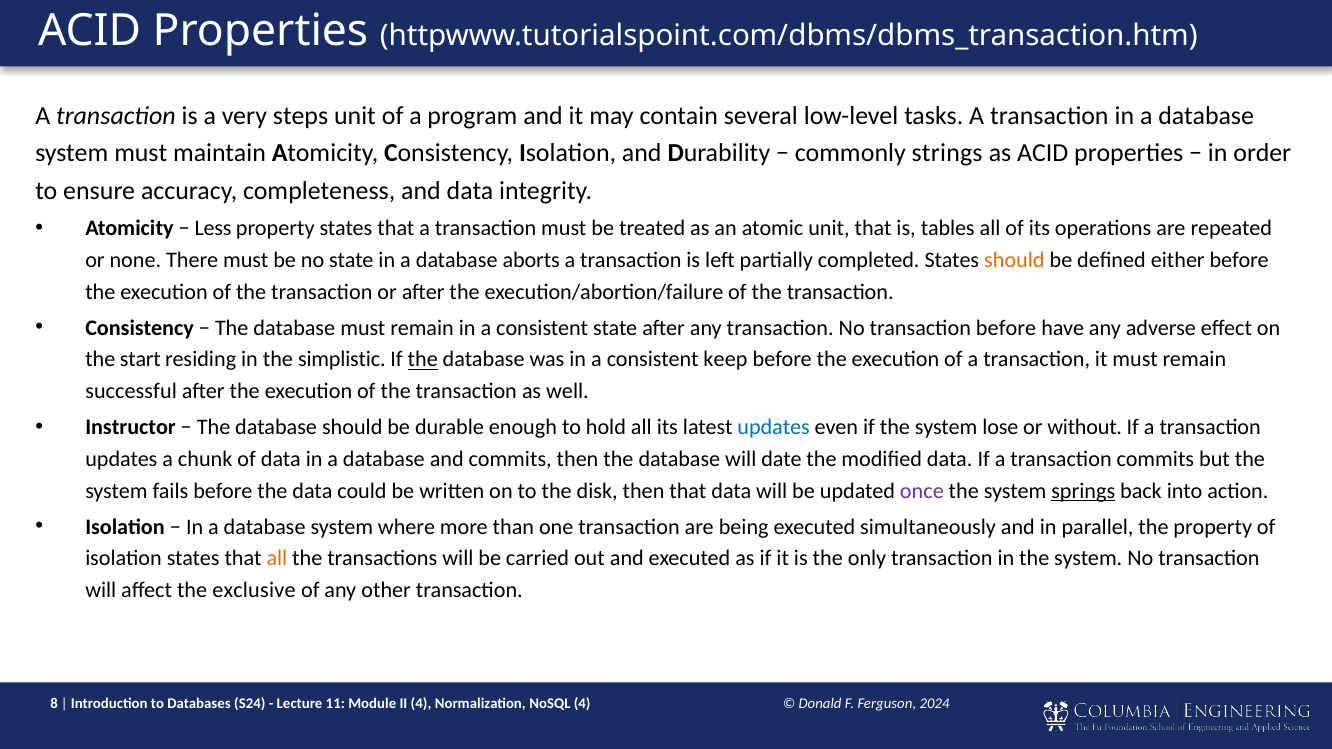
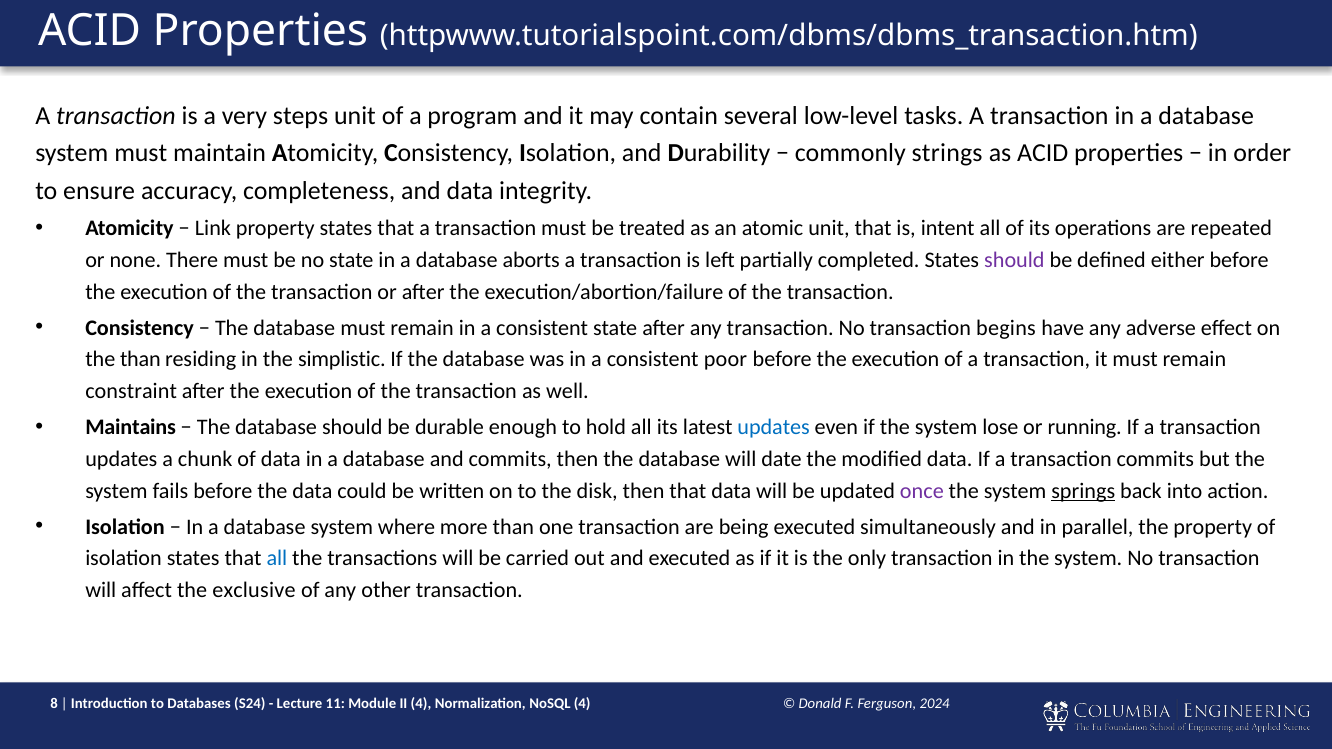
Less: Less -> Link
tables: tables -> intent
should at (1014, 260) colour: orange -> purple
transaction before: before -> begins
the start: start -> than
the at (423, 360) underline: present -> none
keep: keep -> poor
successful: successful -> constraint
Instructor: Instructor -> Maintains
without: without -> running
all at (277, 559) colour: orange -> blue
